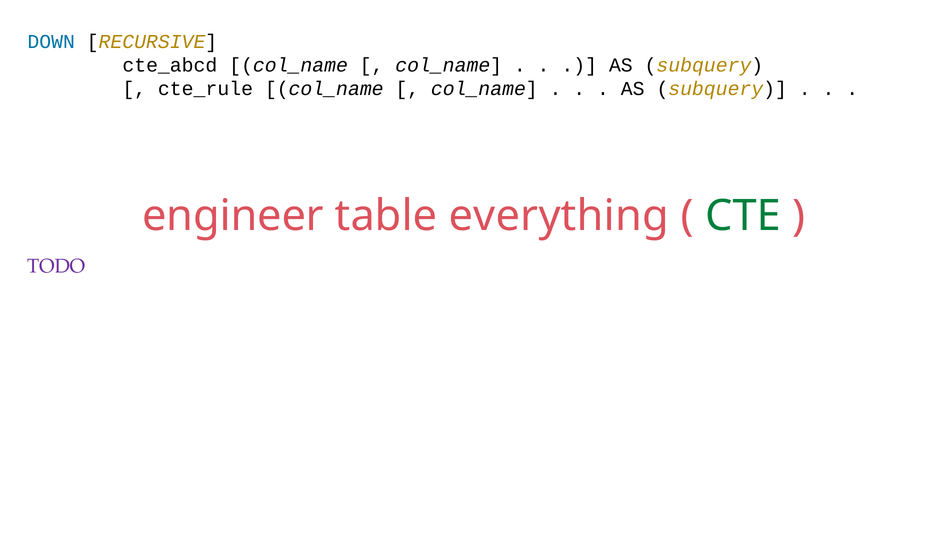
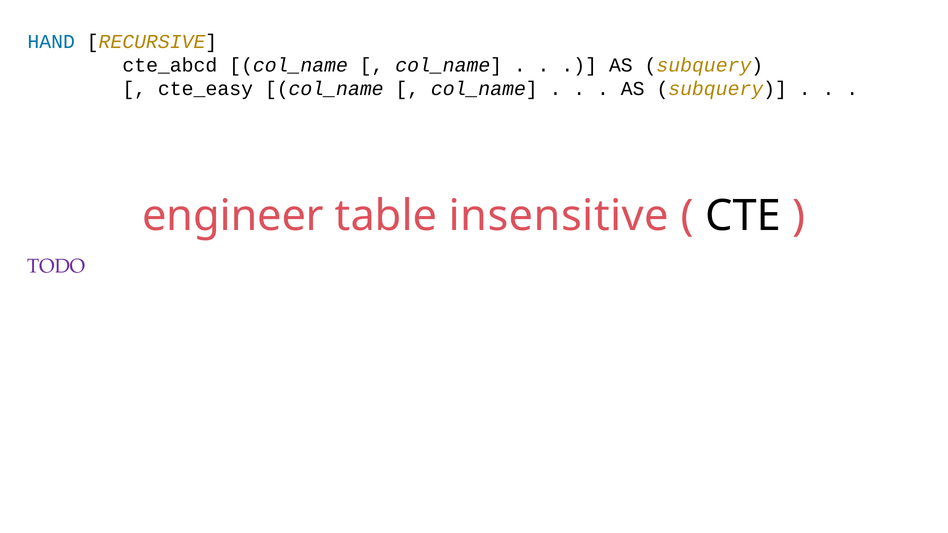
DOWN: DOWN -> HAND
cte_rule: cte_rule -> cte_easy
everything: everything -> insensitive
CTE colour: green -> black
